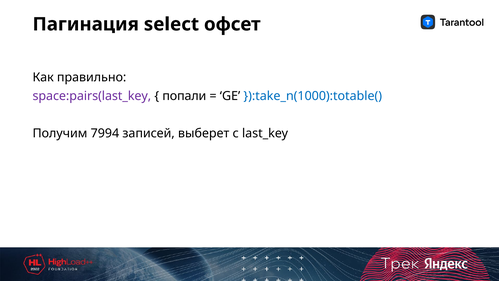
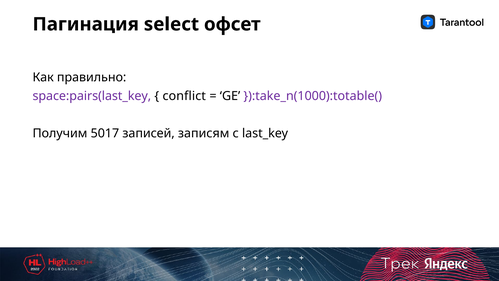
попали: попали -> conflict
}):take_n(1000):totable( colour: blue -> purple
7994: 7994 -> 5017
выберет: выберет -> записям
